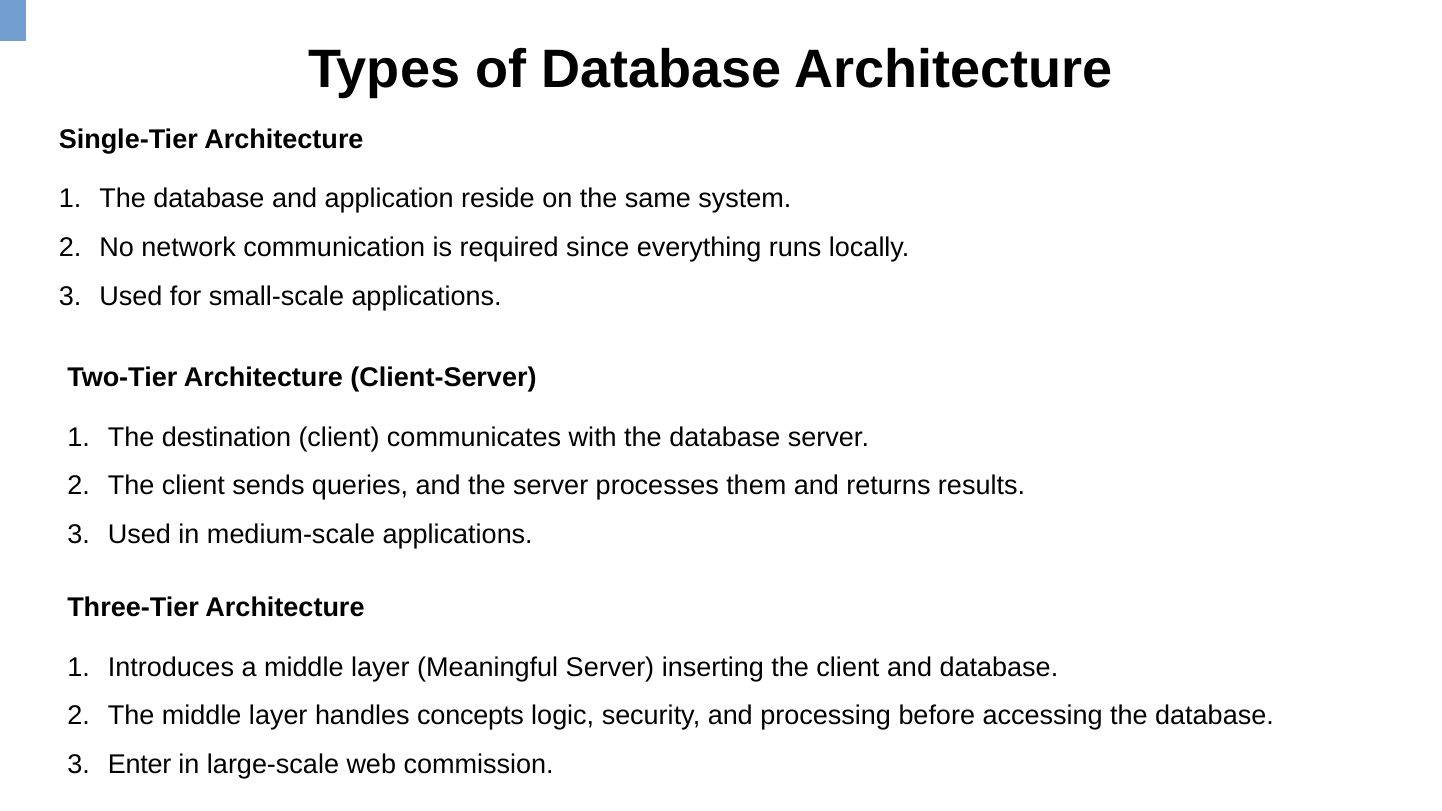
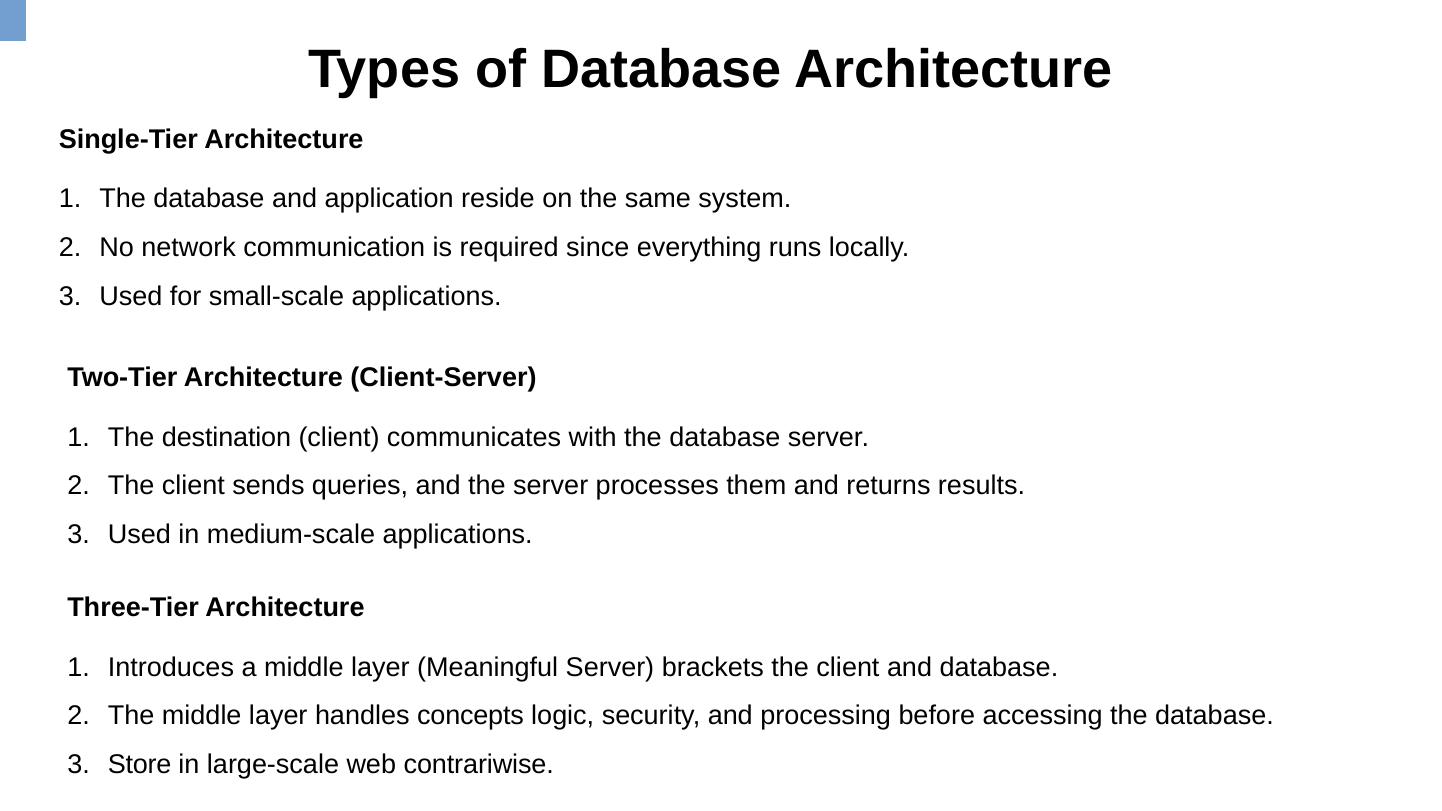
inserting: inserting -> brackets
Enter: Enter -> Store
commission: commission -> contrariwise
